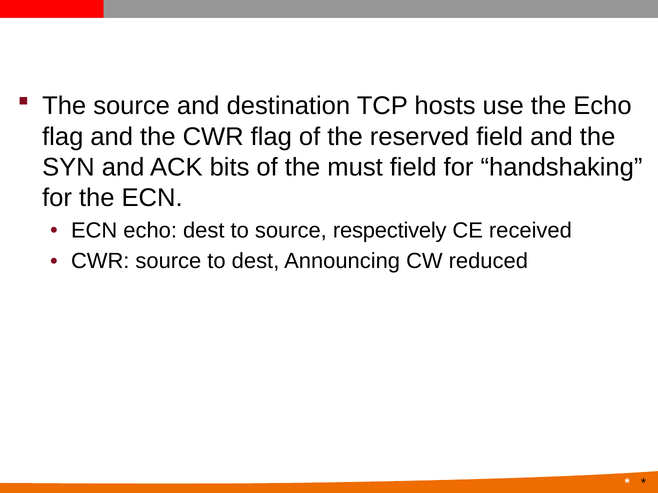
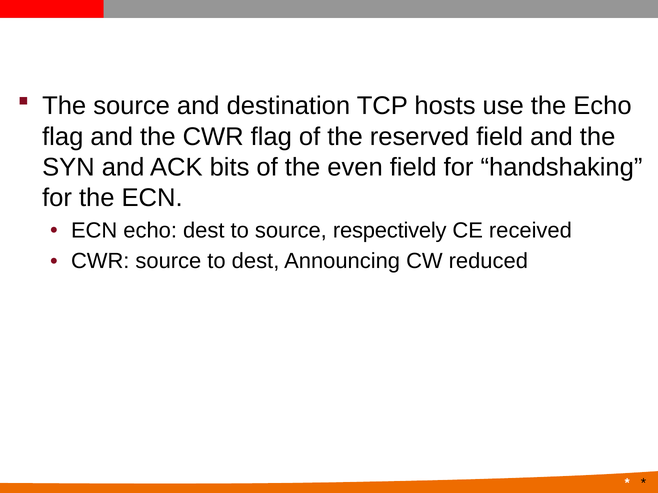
must: must -> even
